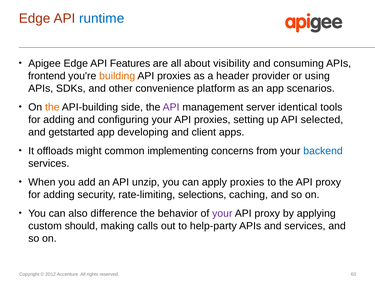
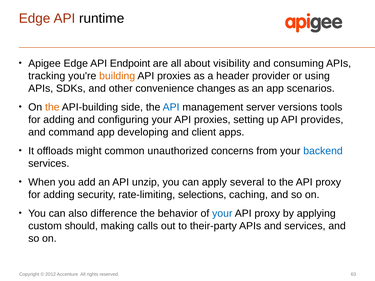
runtime colour: blue -> black
Features: Features -> Endpoint
frontend: frontend -> tracking
platform: platform -> changes
API at (171, 107) colour: purple -> blue
identical: identical -> versions
selected: selected -> provides
getstarted: getstarted -> command
implementing: implementing -> unauthorized
apply proxies: proxies -> several
your at (222, 214) colour: purple -> blue
help-party: help-party -> their-party
